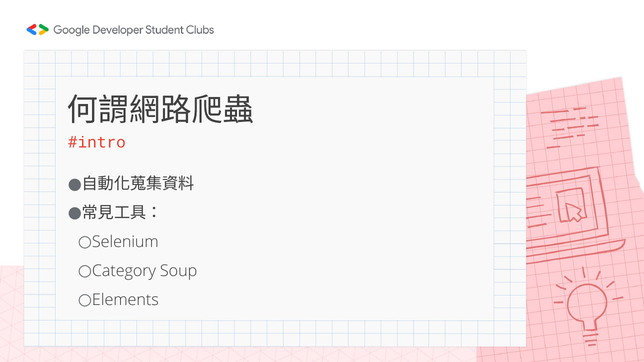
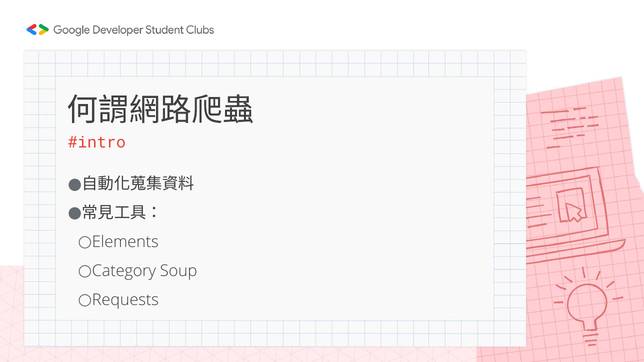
Selenium: Selenium -> Elements
Elements: Elements -> Requests
